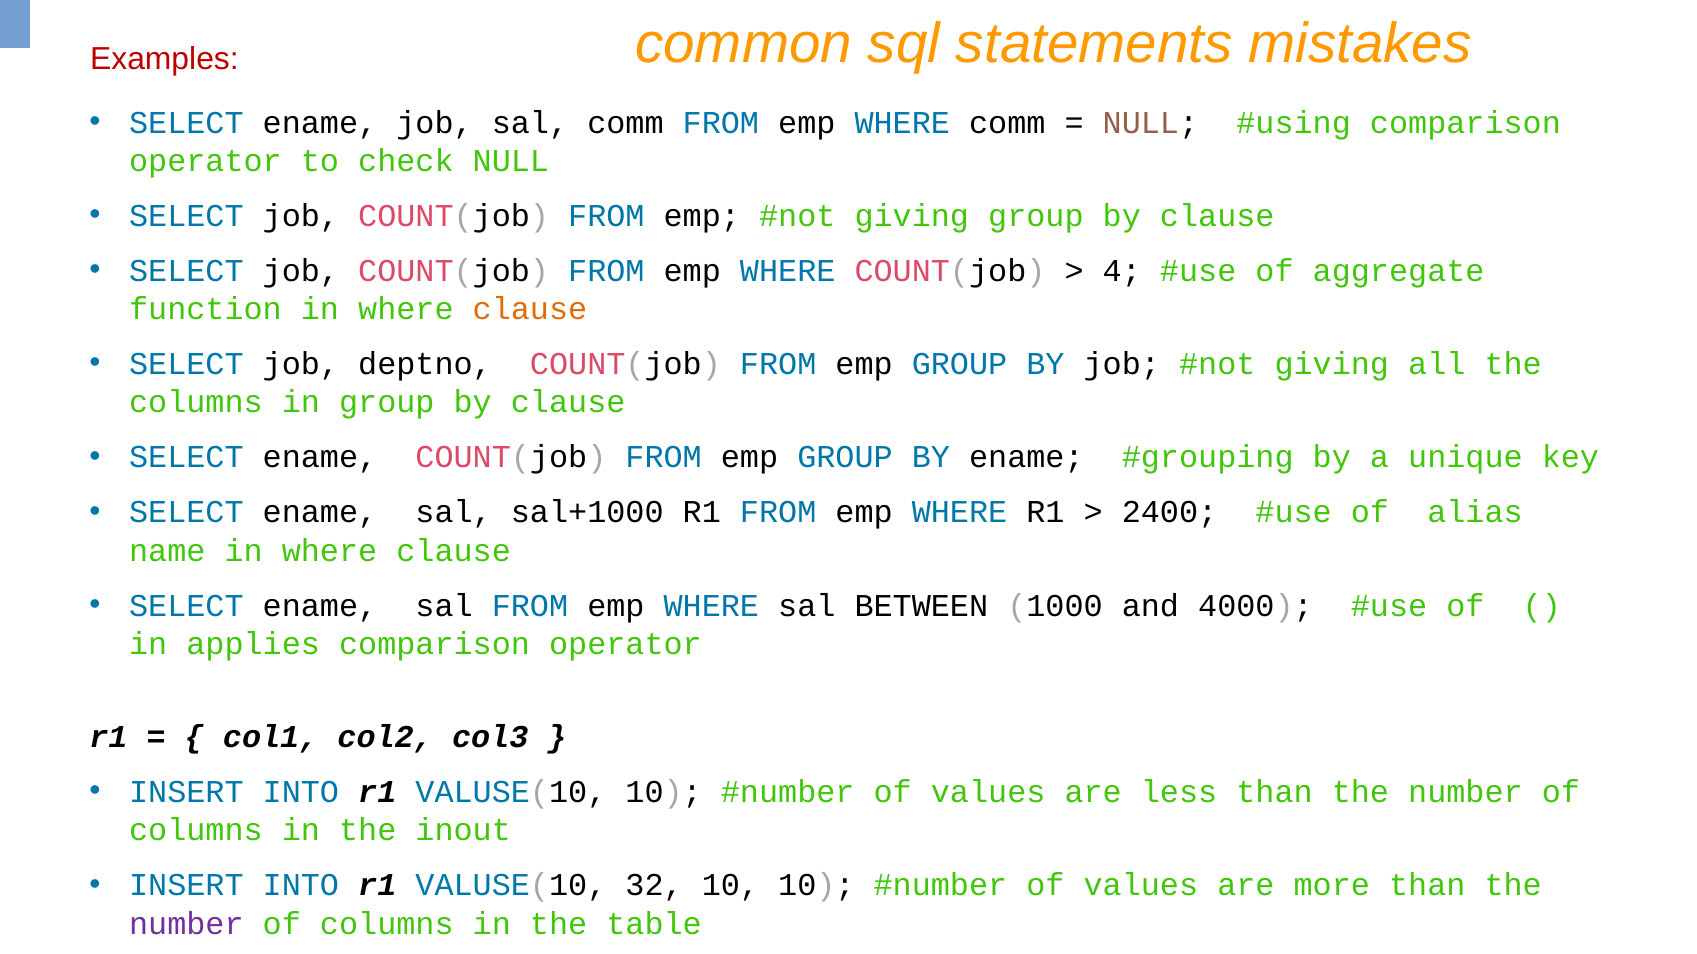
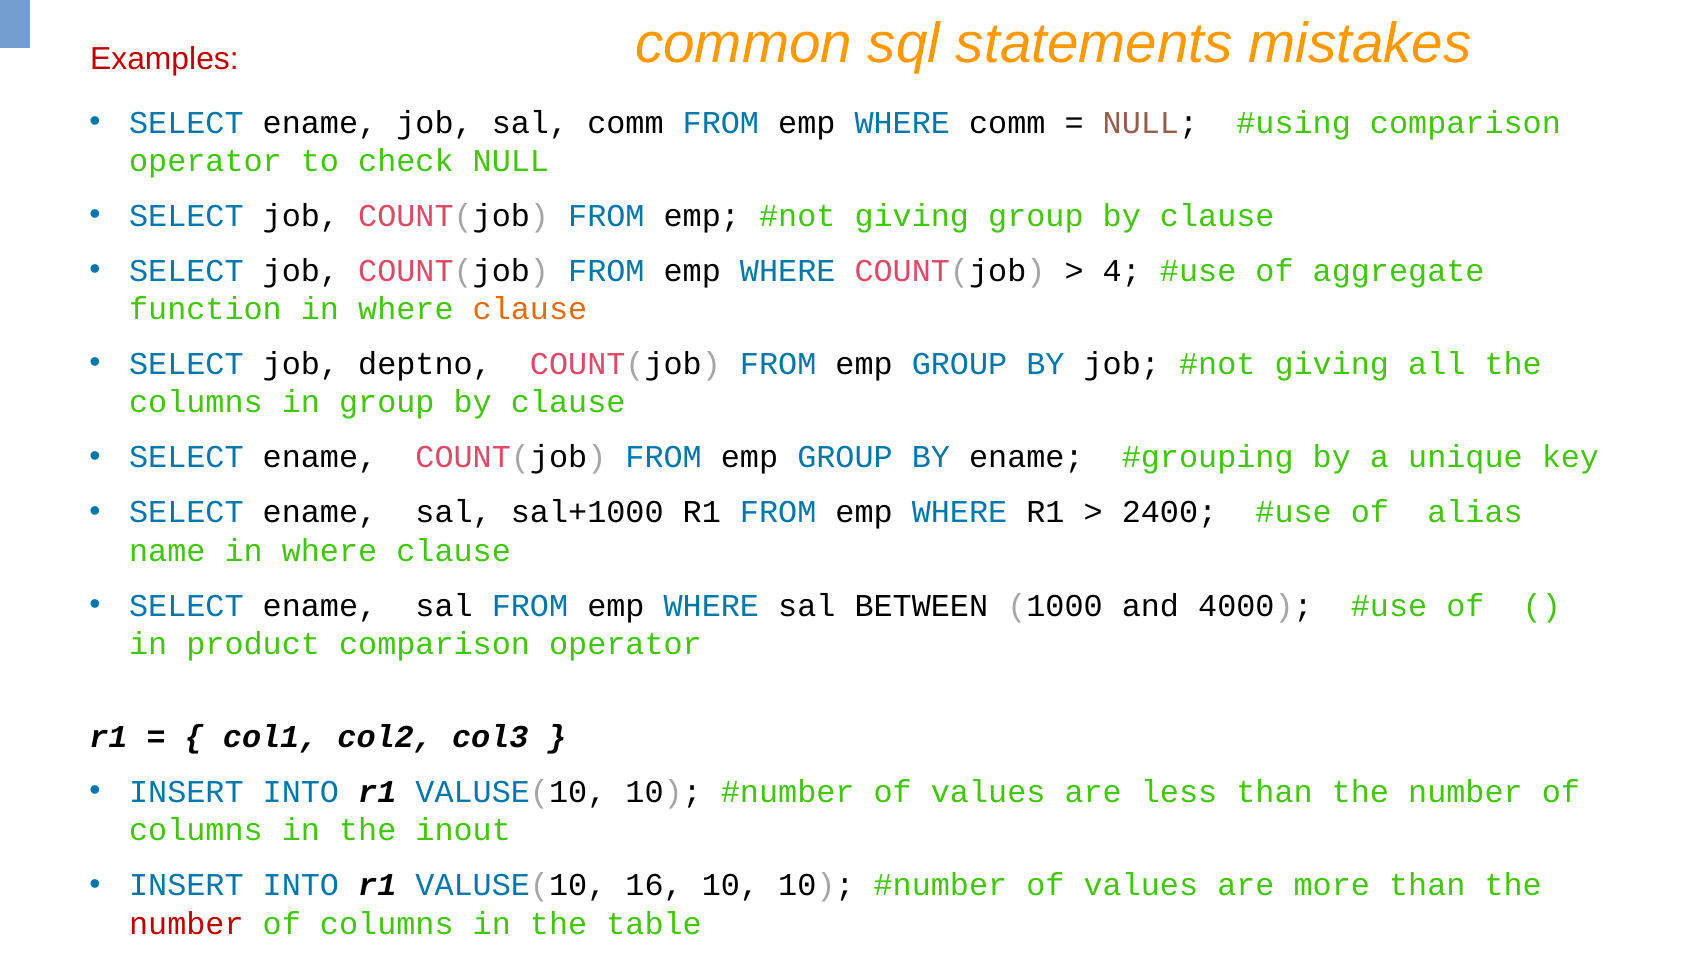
applies: applies -> product
32: 32 -> 16
number at (186, 924) colour: purple -> red
